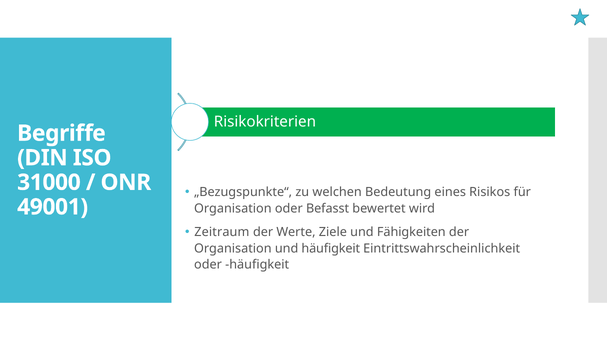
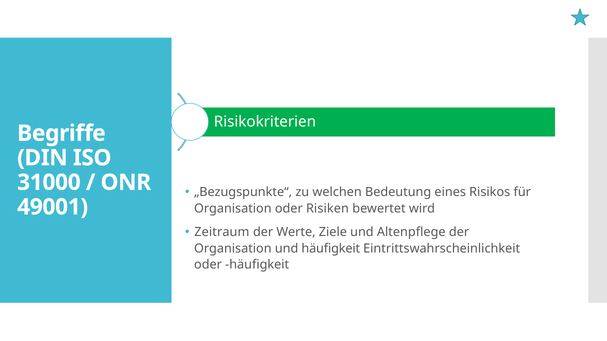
Befasst: Befasst -> Risiken
Fähigkeiten: Fähigkeiten -> Altenpflege
